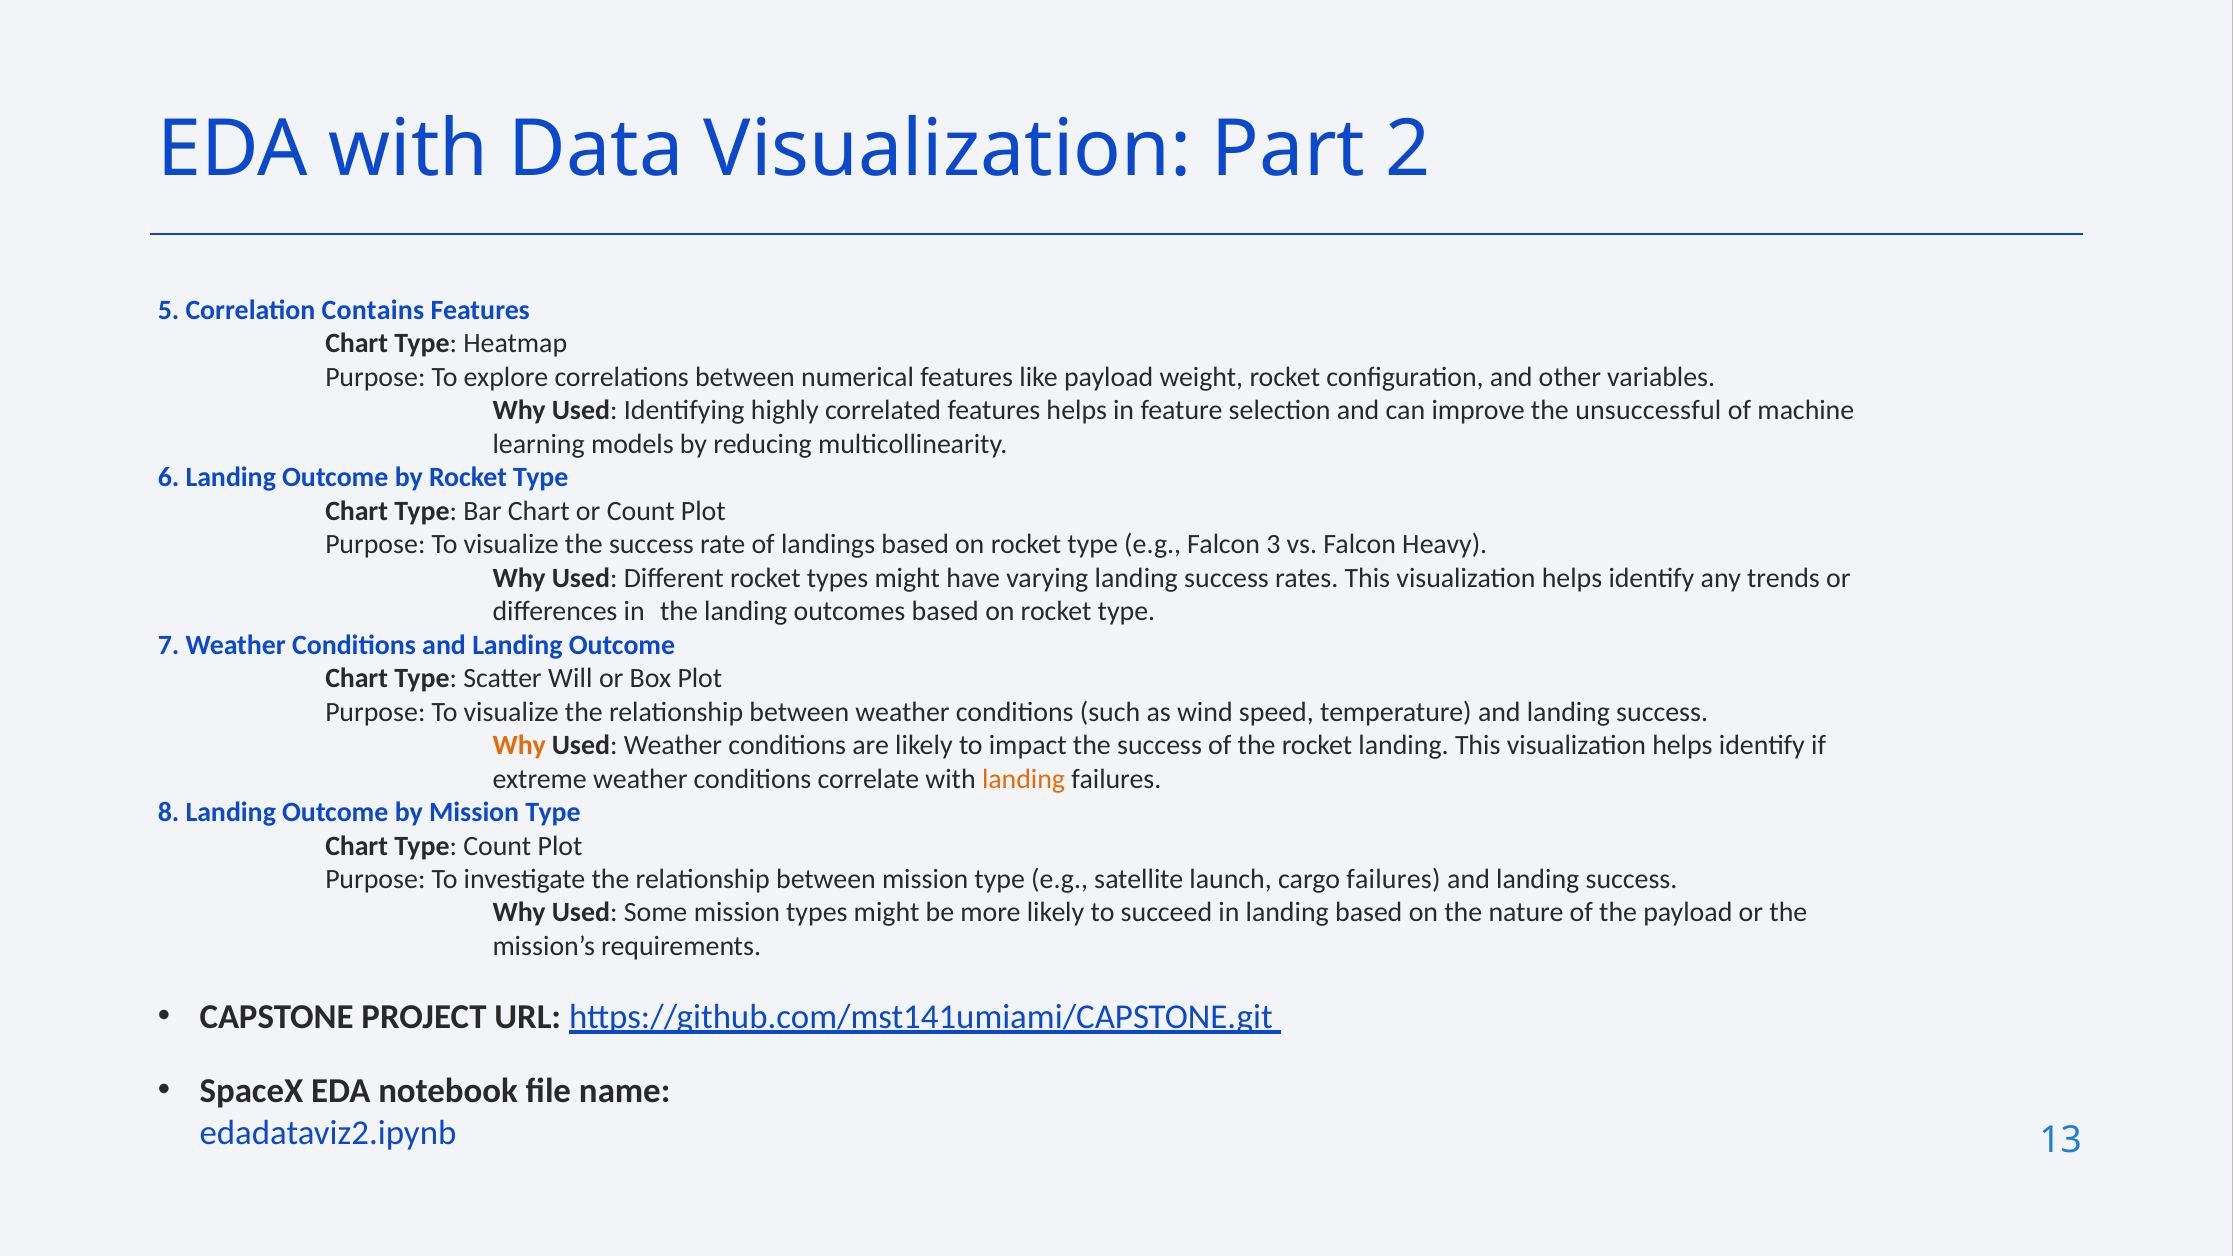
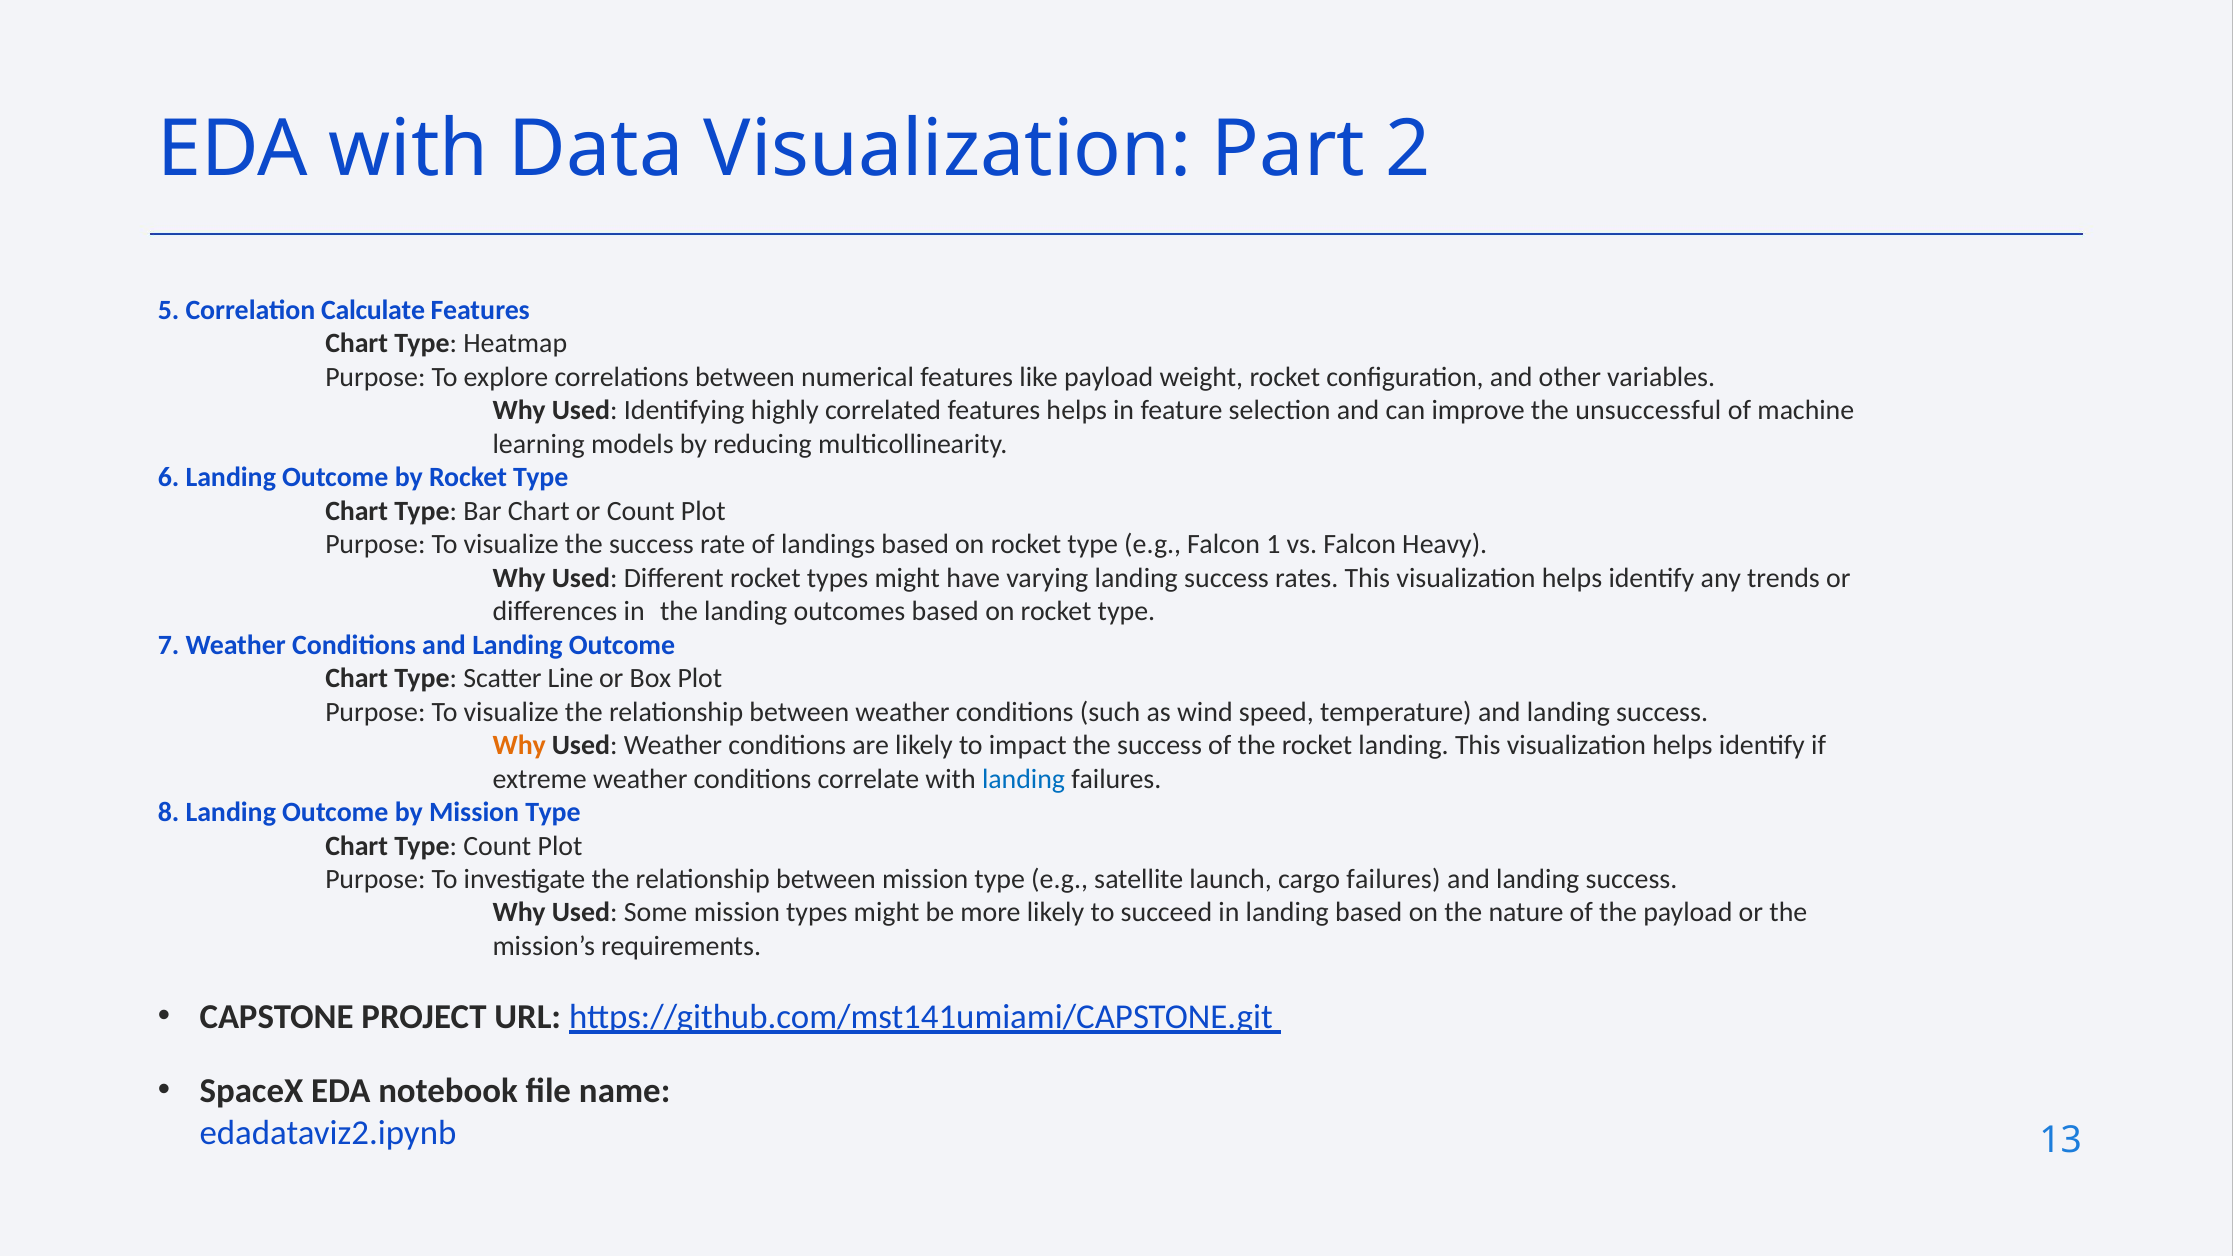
Contains: Contains -> Calculate
3: 3 -> 1
Will: Will -> Line
landing at (1024, 779) colour: orange -> blue
